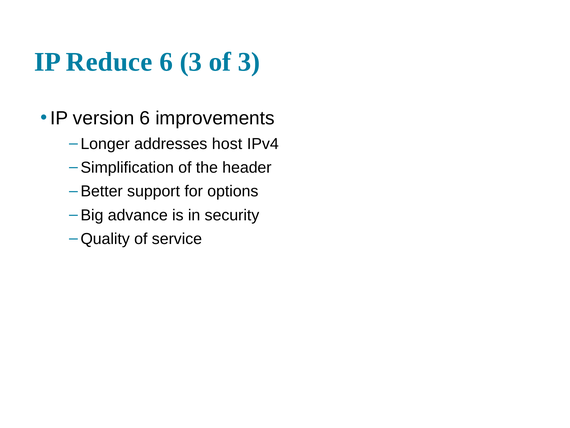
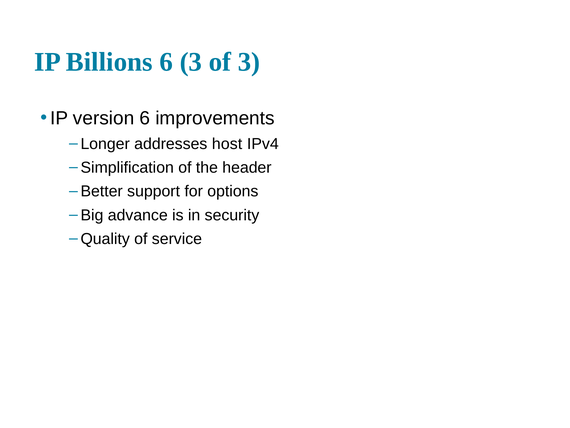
Reduce: Reduce -> Billions
